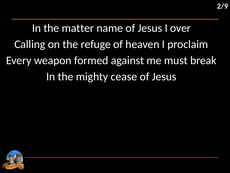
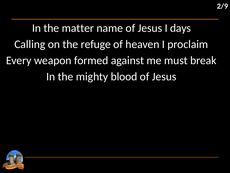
over: over -> days
cease: cease -> blood
